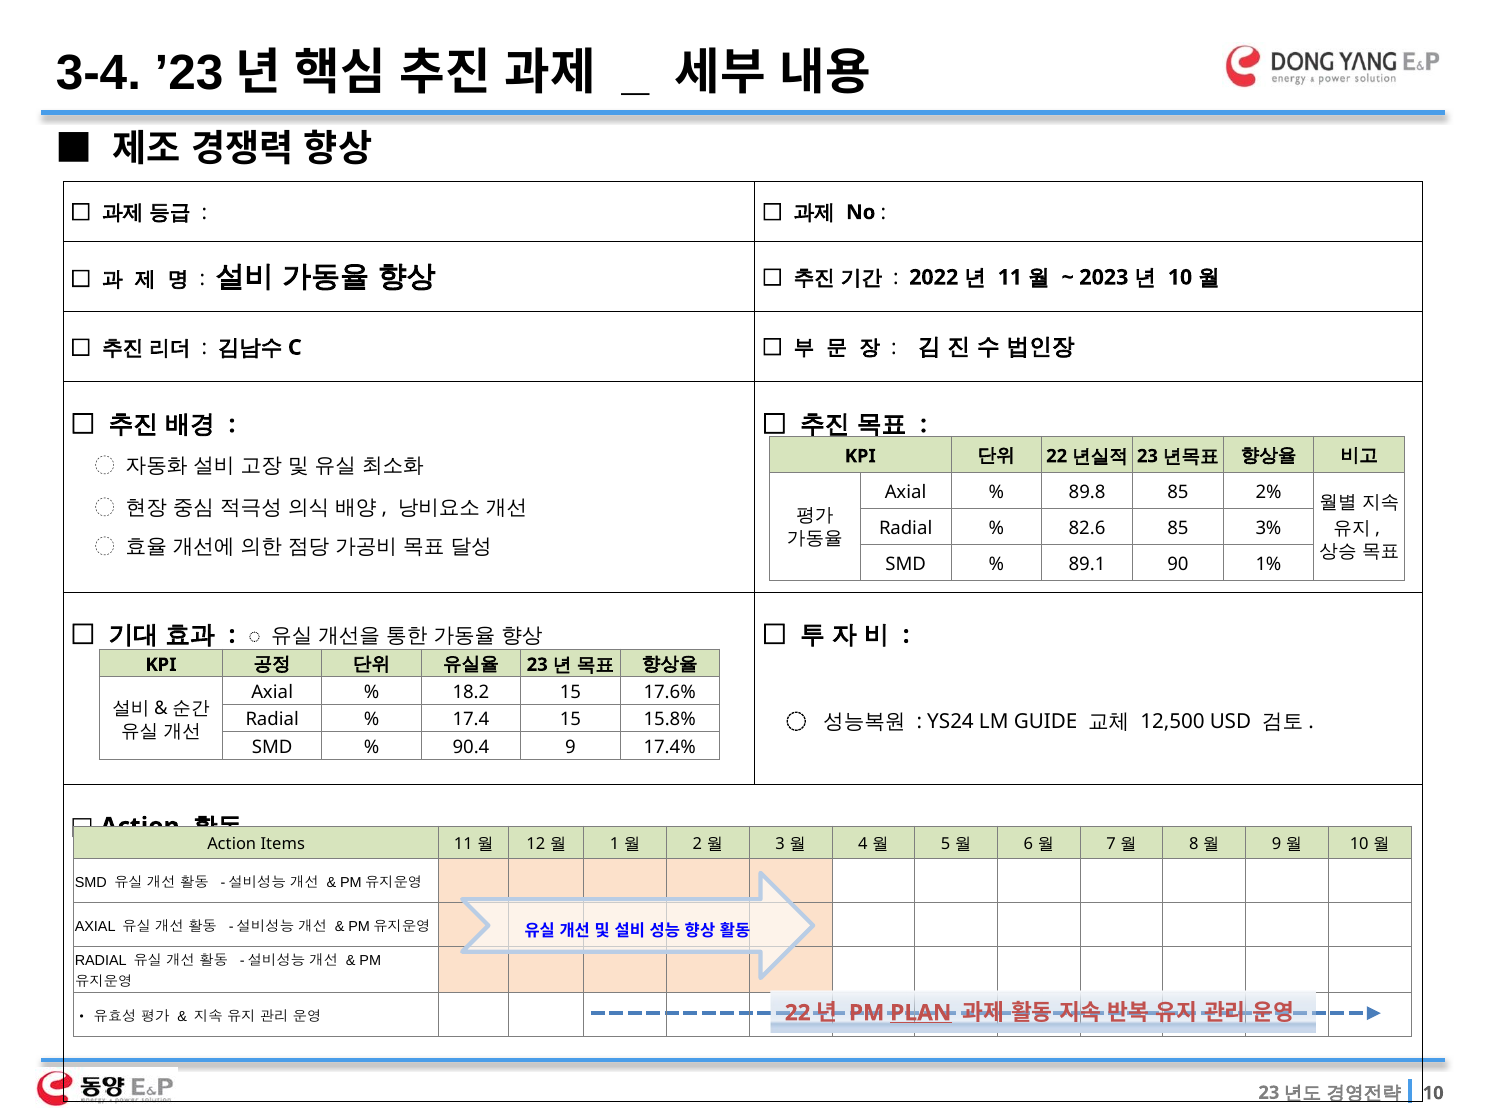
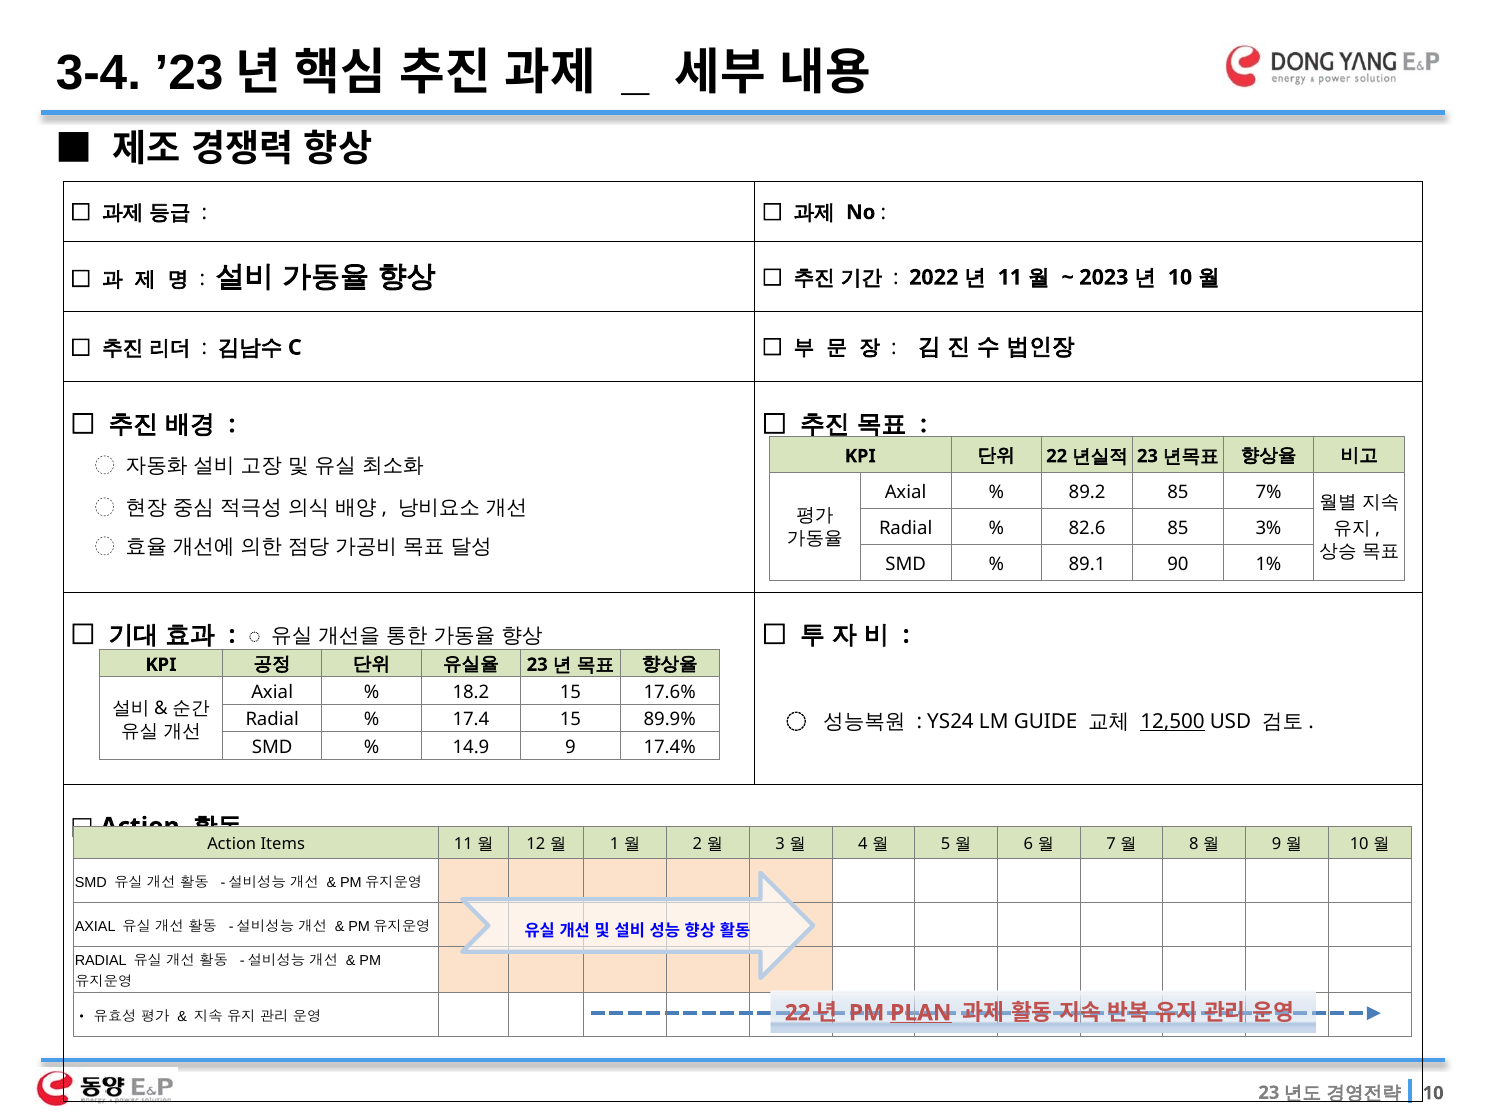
89.8: 89.8 -> 89.2
2%: 2% -> 7%
12,500 underline: none -> present
15.8%: 15.8% -> 89.9%
90.4: 90.4 -> 14.9
